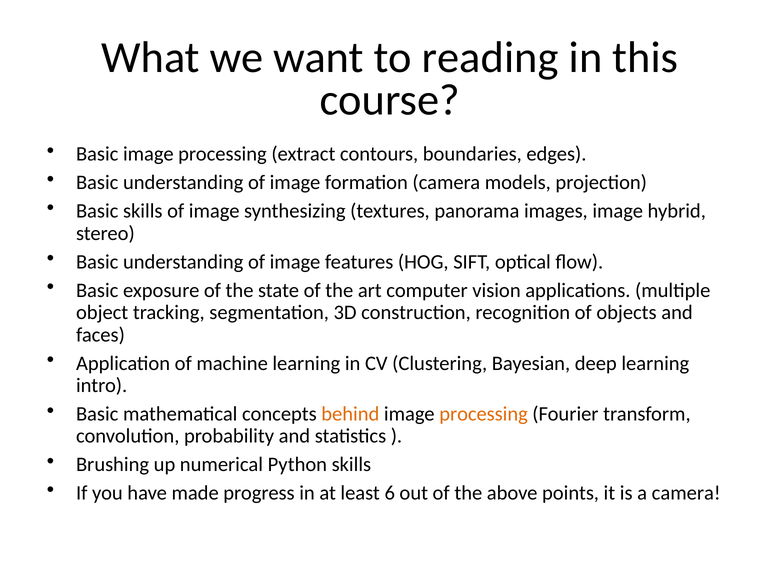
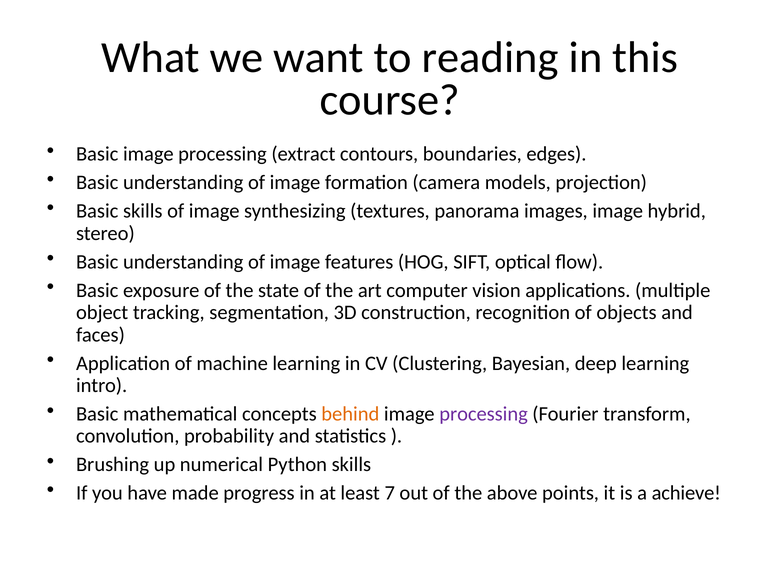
processing at (484, 414) colour: orange -> purple
6: 6 -> 7
a camera: camera -> achieve
